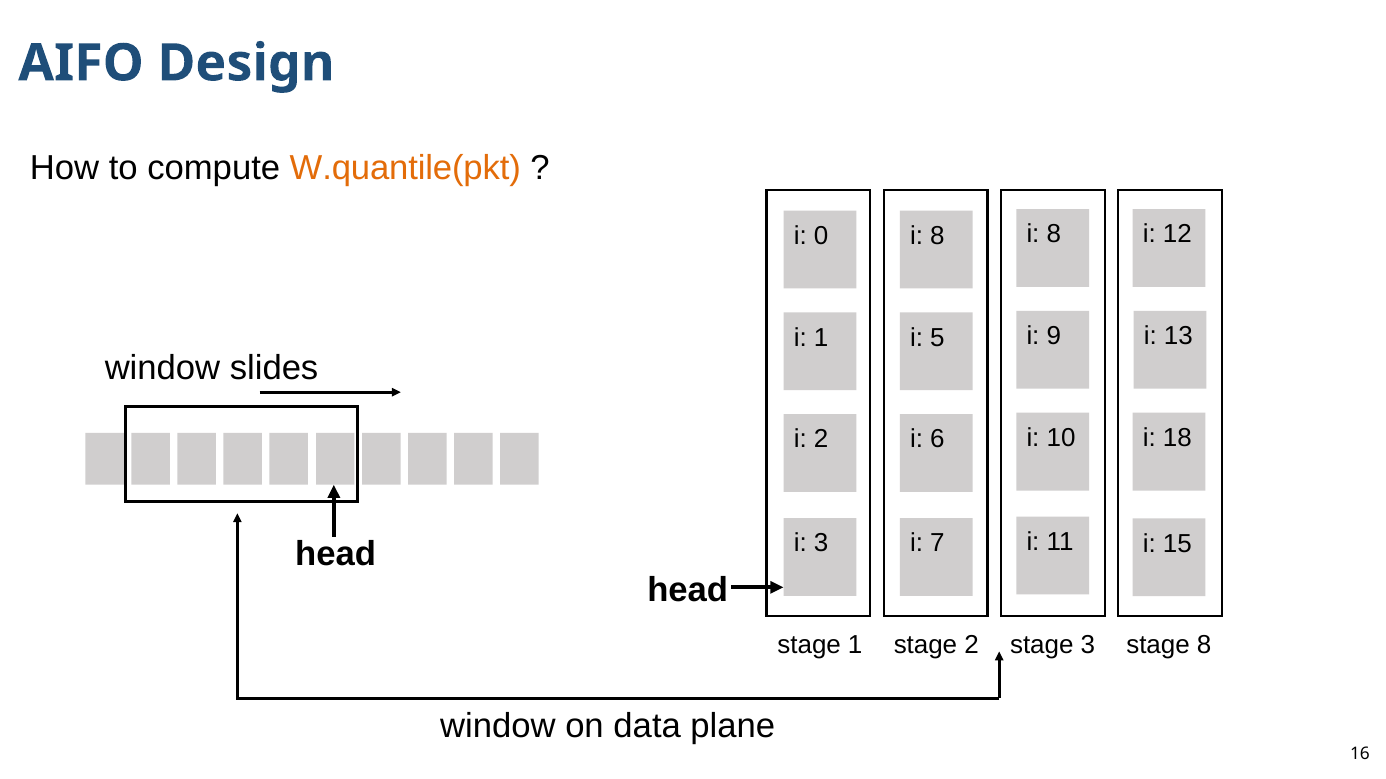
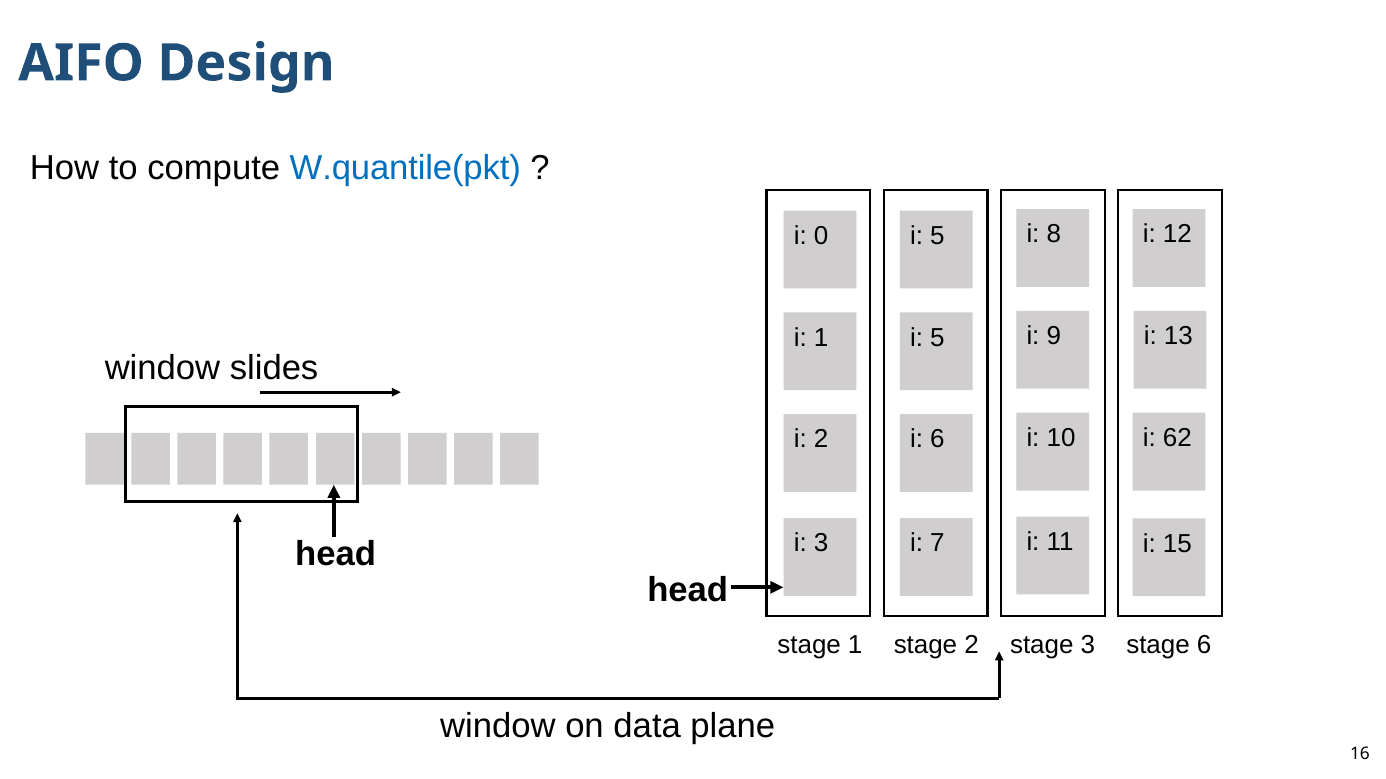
W.quantile(pkt colour: orange -> blue
8 at (937, 236): 8 -> 5
18: 18 -> 62
stage 8: 8 -> 6
